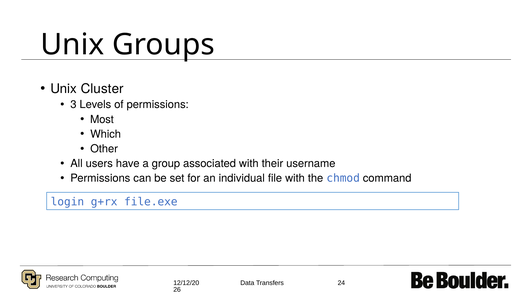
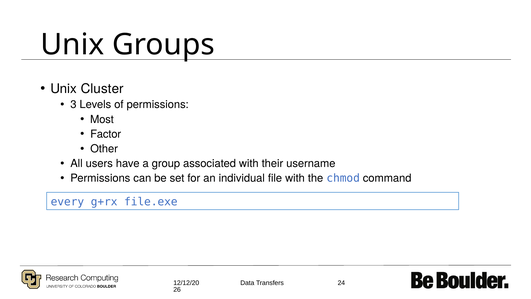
Which: Which -> Factor
login: login -> every
